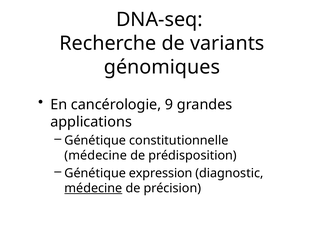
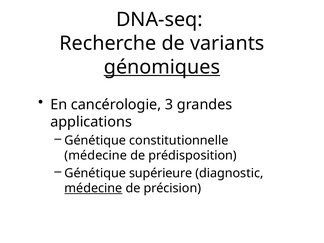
génomiques underline: none -> present
9: 9 -> 3
expression: expression -> supérieure
